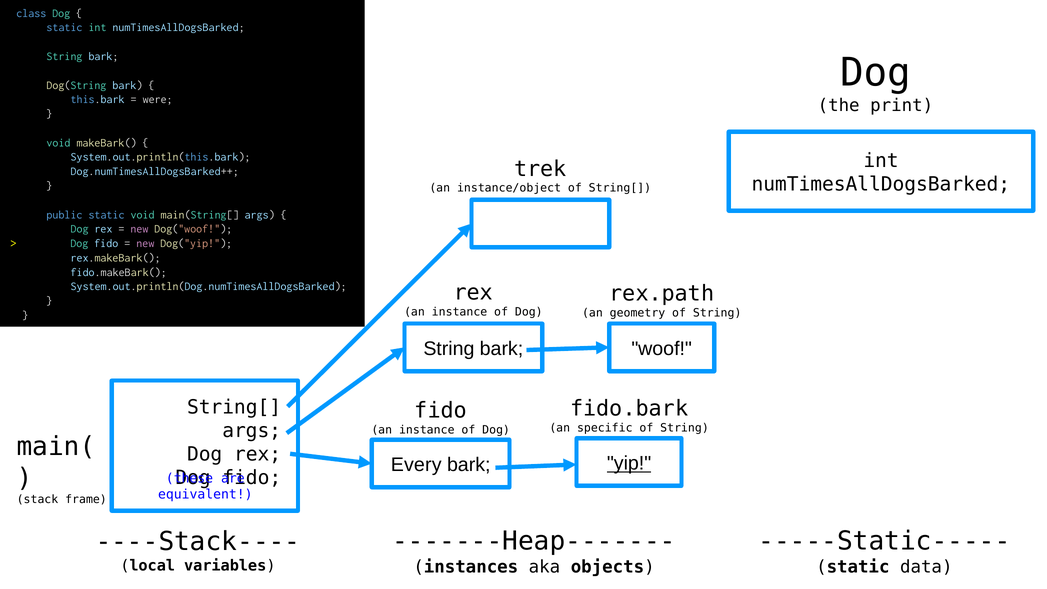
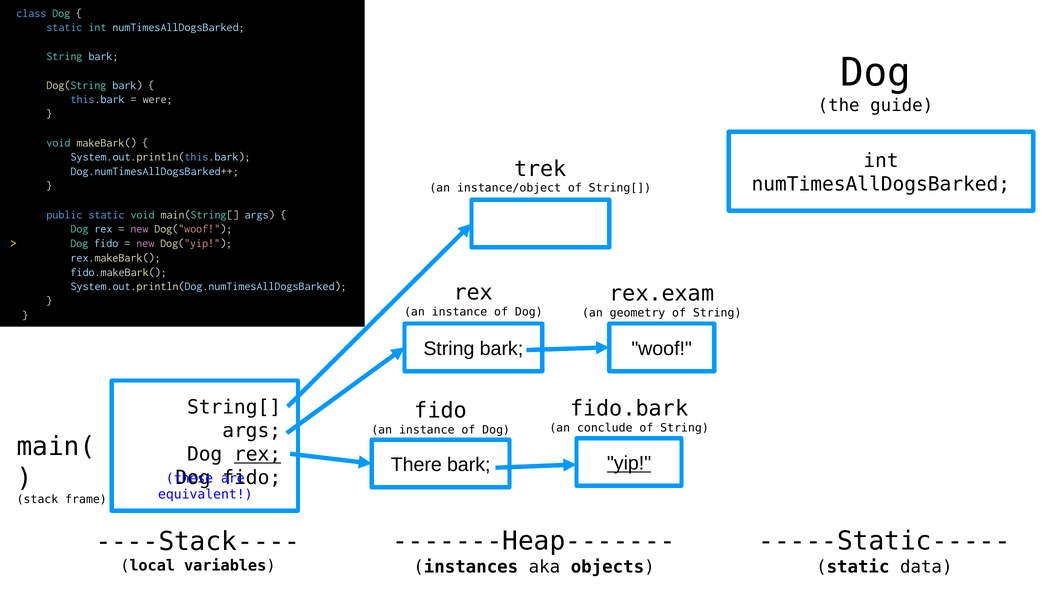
print: print -> guide
rex.path: rex.path -> rex.exam
specific: specific -> conclude
rex at (258, 454) underline: none -> present
Every: Every -> There
